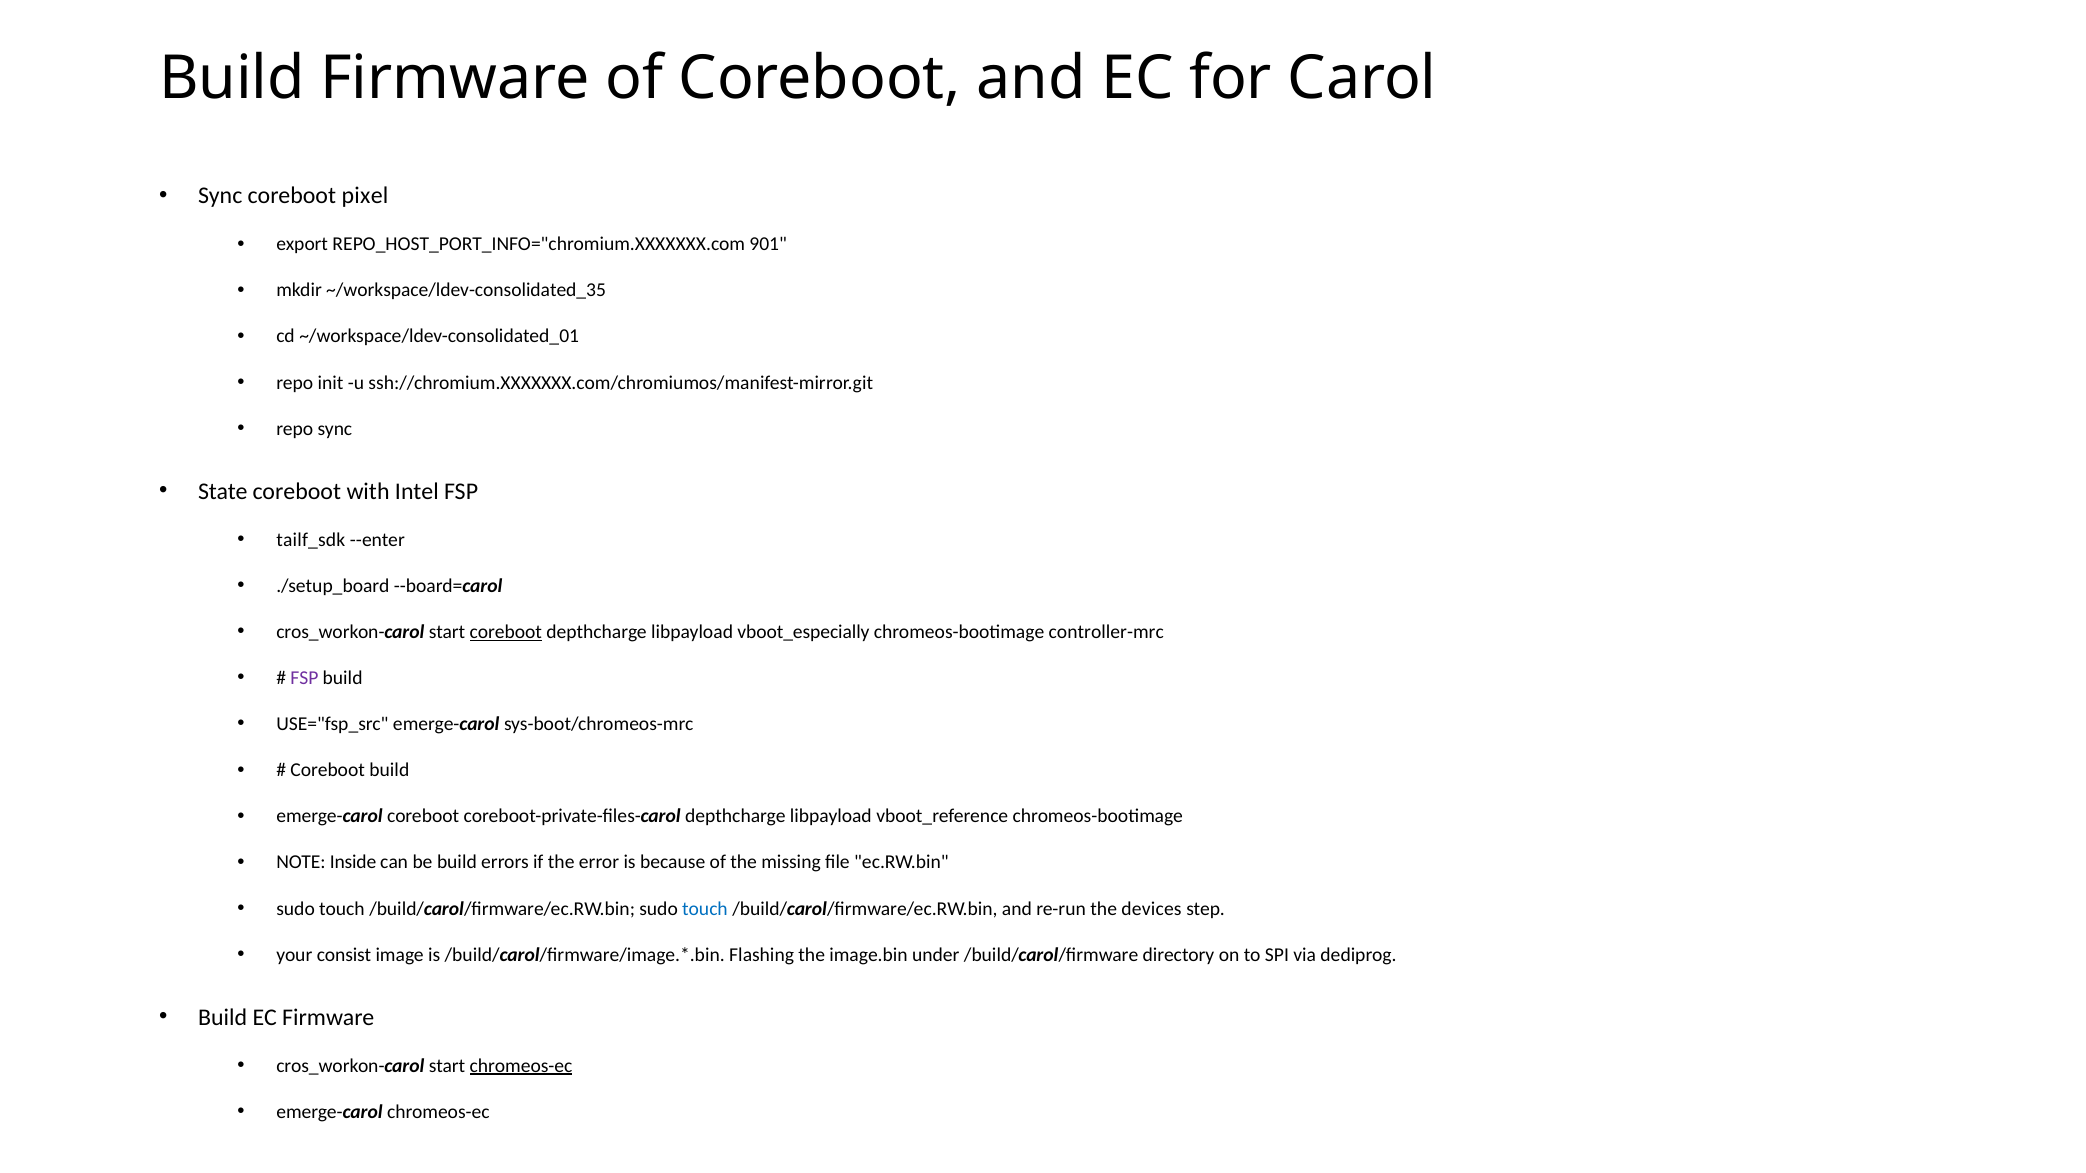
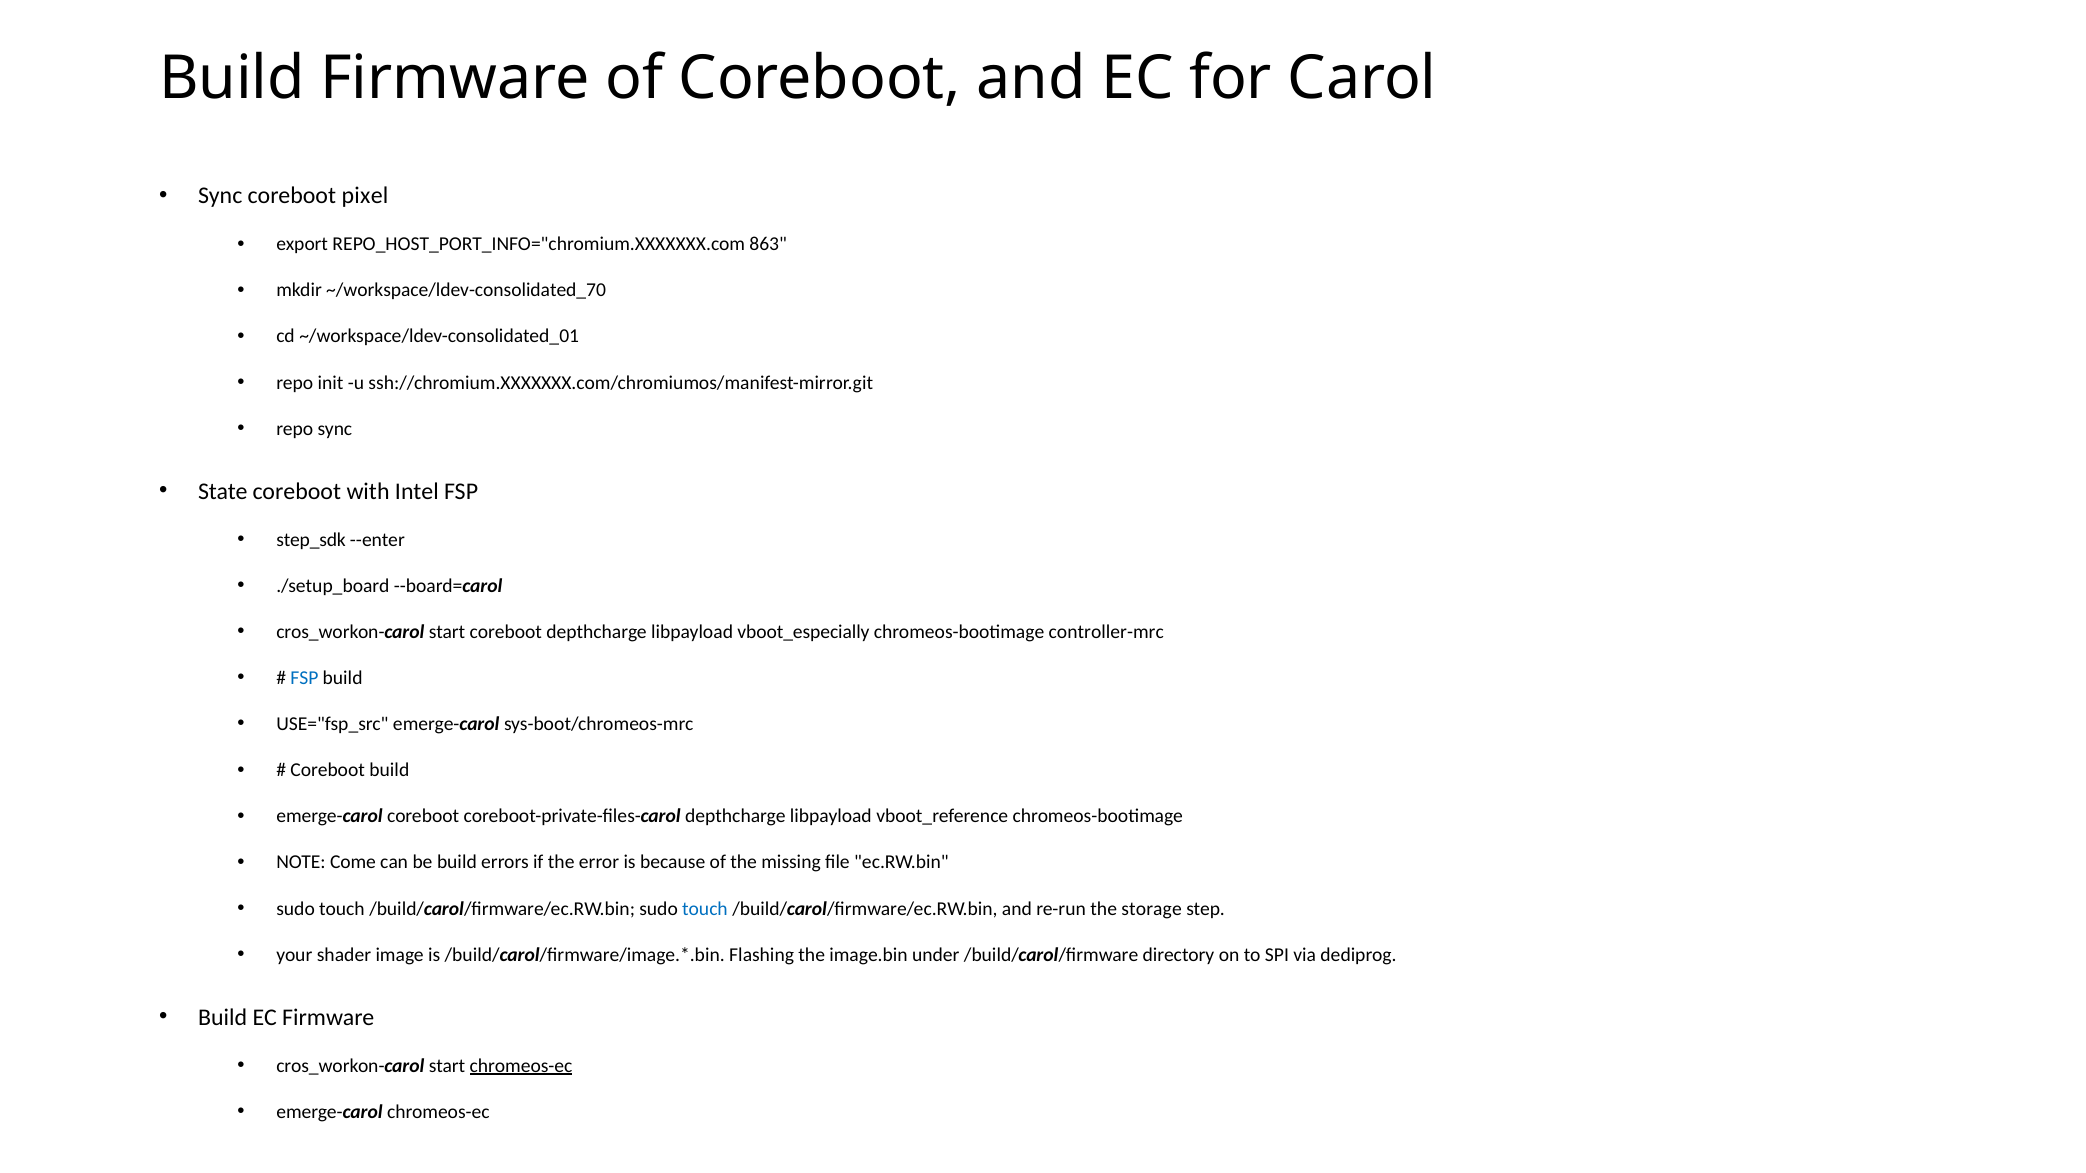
901: 901 -> 863
~/workspace/ldev-consolidated_35: ~/workspace/ldev-consolidated_35 -> ~/workspace/ldev-consolidated_70
tailf_sdk: tailf_sdk -> step_sdk
coreboot at (506, 632) underline: present -> none
FSP at (304, 678) colour: purple -> blue
Inside: Inside -> Come
devices: devices -> storage
consist: consist -> shader
